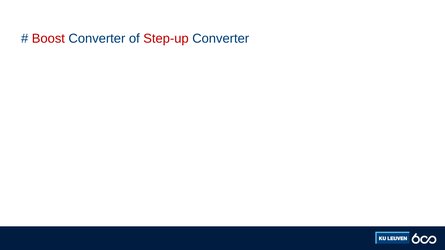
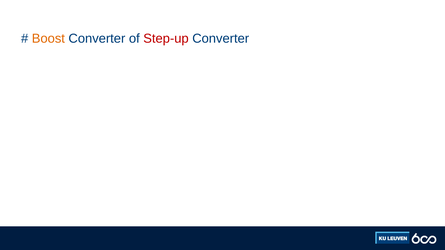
Boost colour: red -> orange
